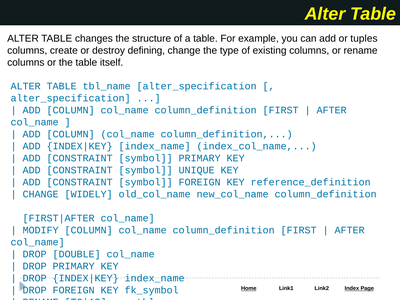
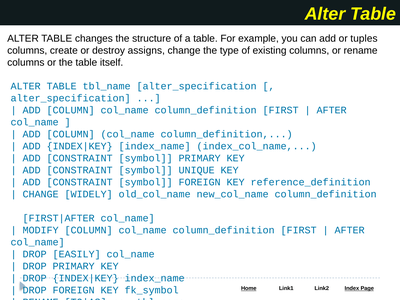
defining: defining -> assigns
DOUBLE: DOUBLE -> EASILY
